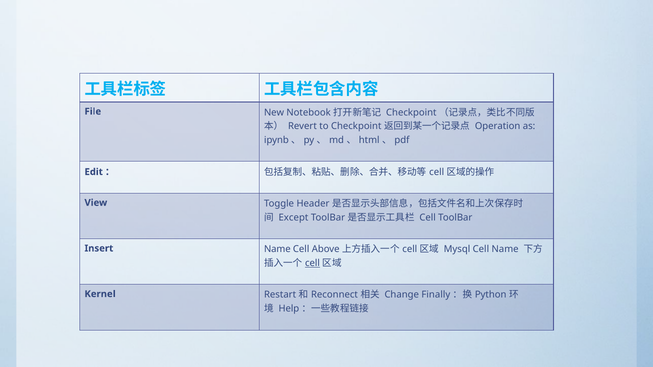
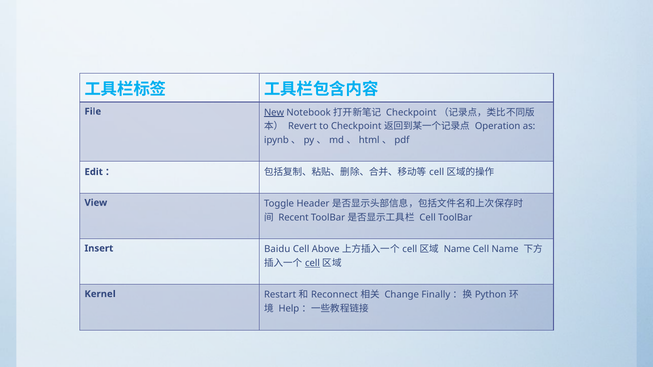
New underline: none -> present
Except: Except -> Recent
Insert Name: Name -> Baidu
Mysql at (457, 250): Mysql -> Name
